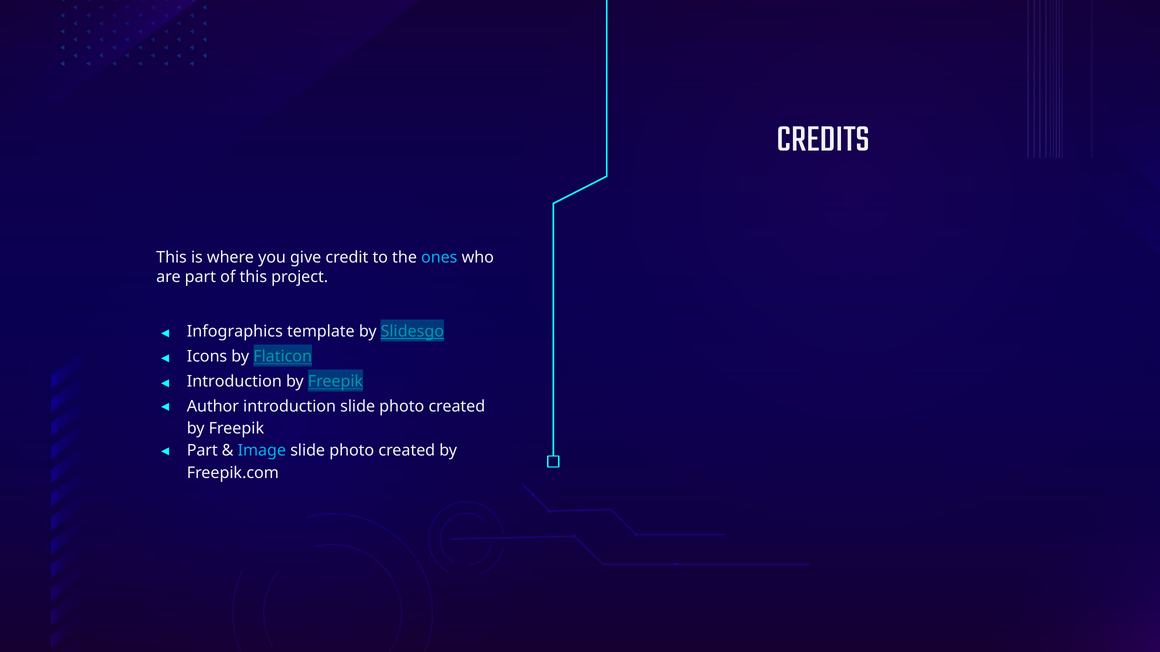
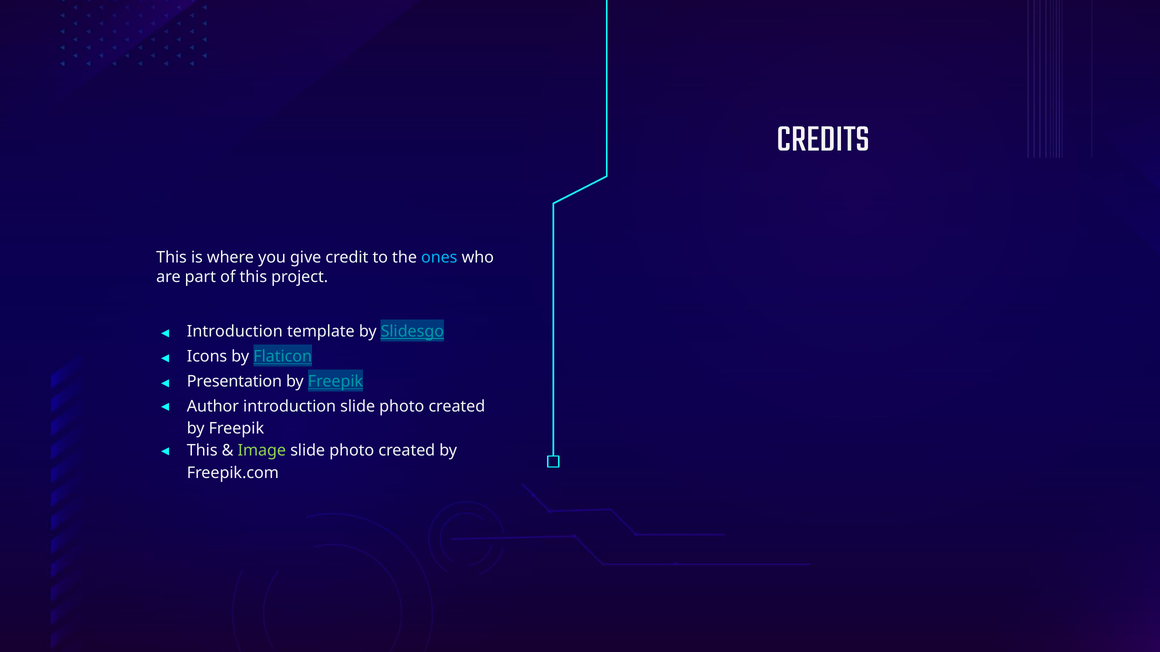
Infographics at (235, 332): Infographics -> Introduction
Introduction at (234, 382): Introduction -> Presentation
Part at (202, 451): Part -> This
Image colour: light blue -> light green
